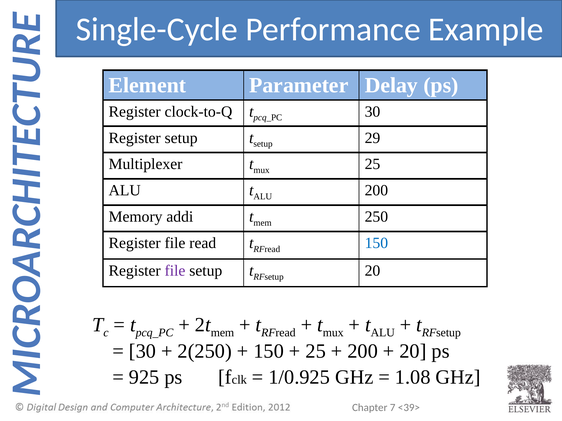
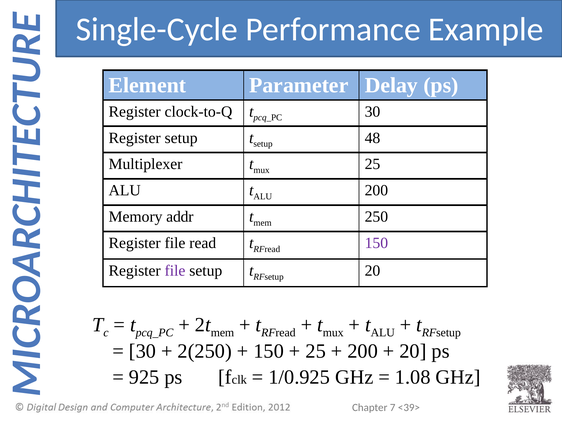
29: 29 -> 48
addi: addi -> addr
150 at (376, 243) colour: blue -> purple
